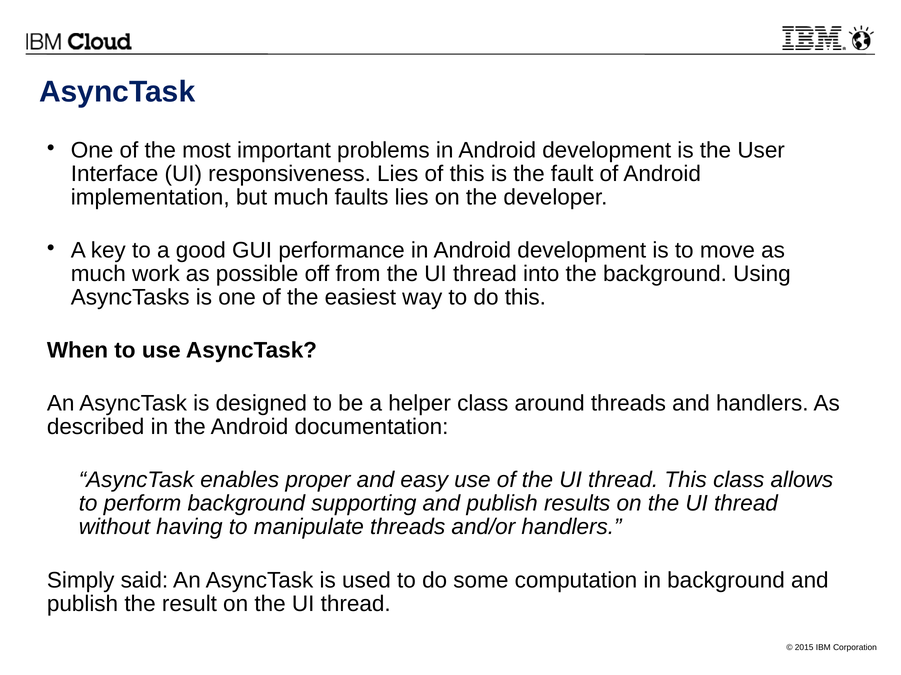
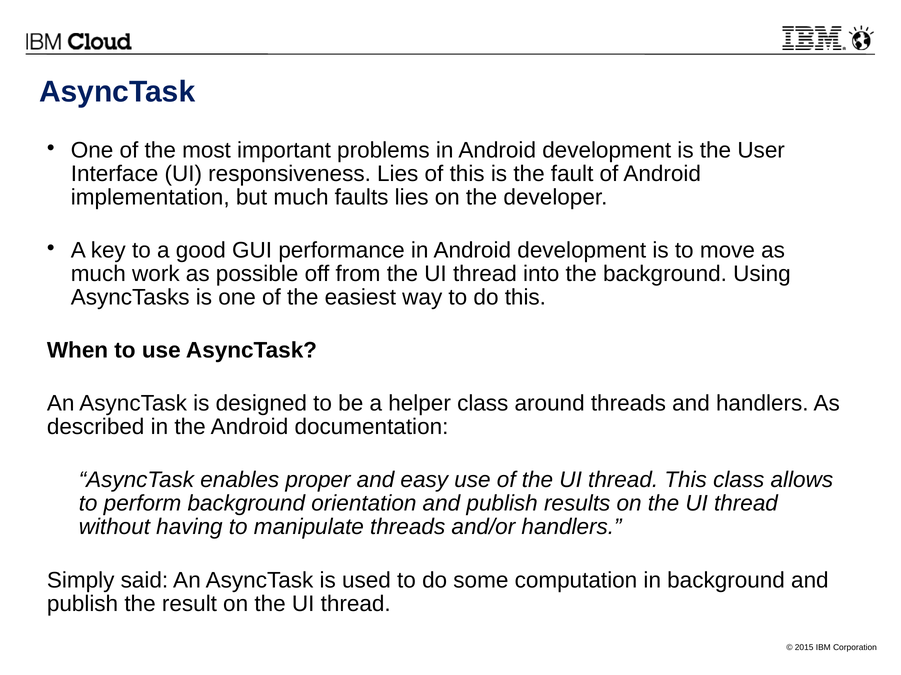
supporting: supporting -> orientation
